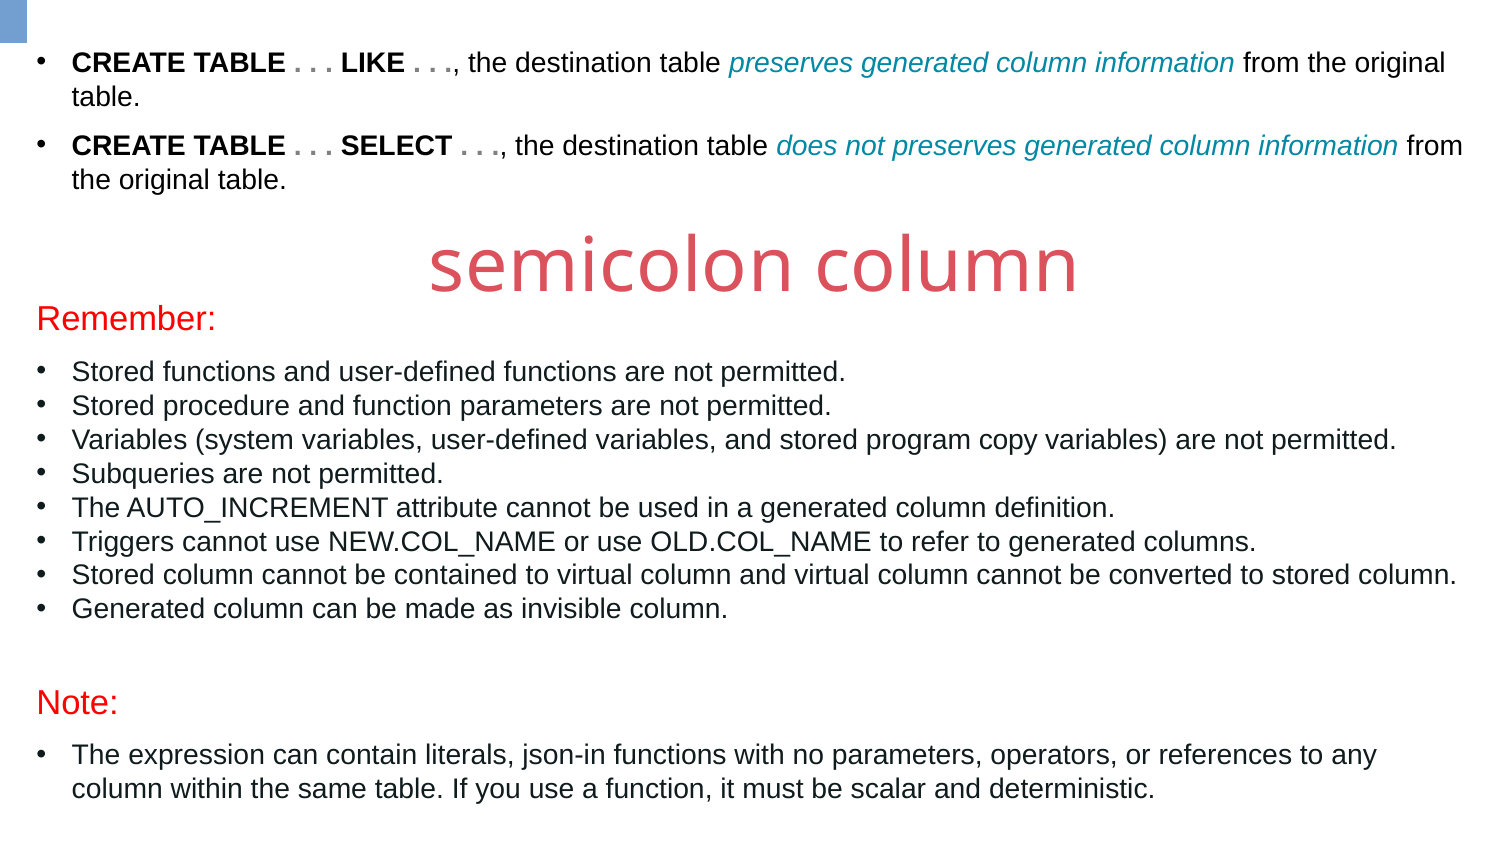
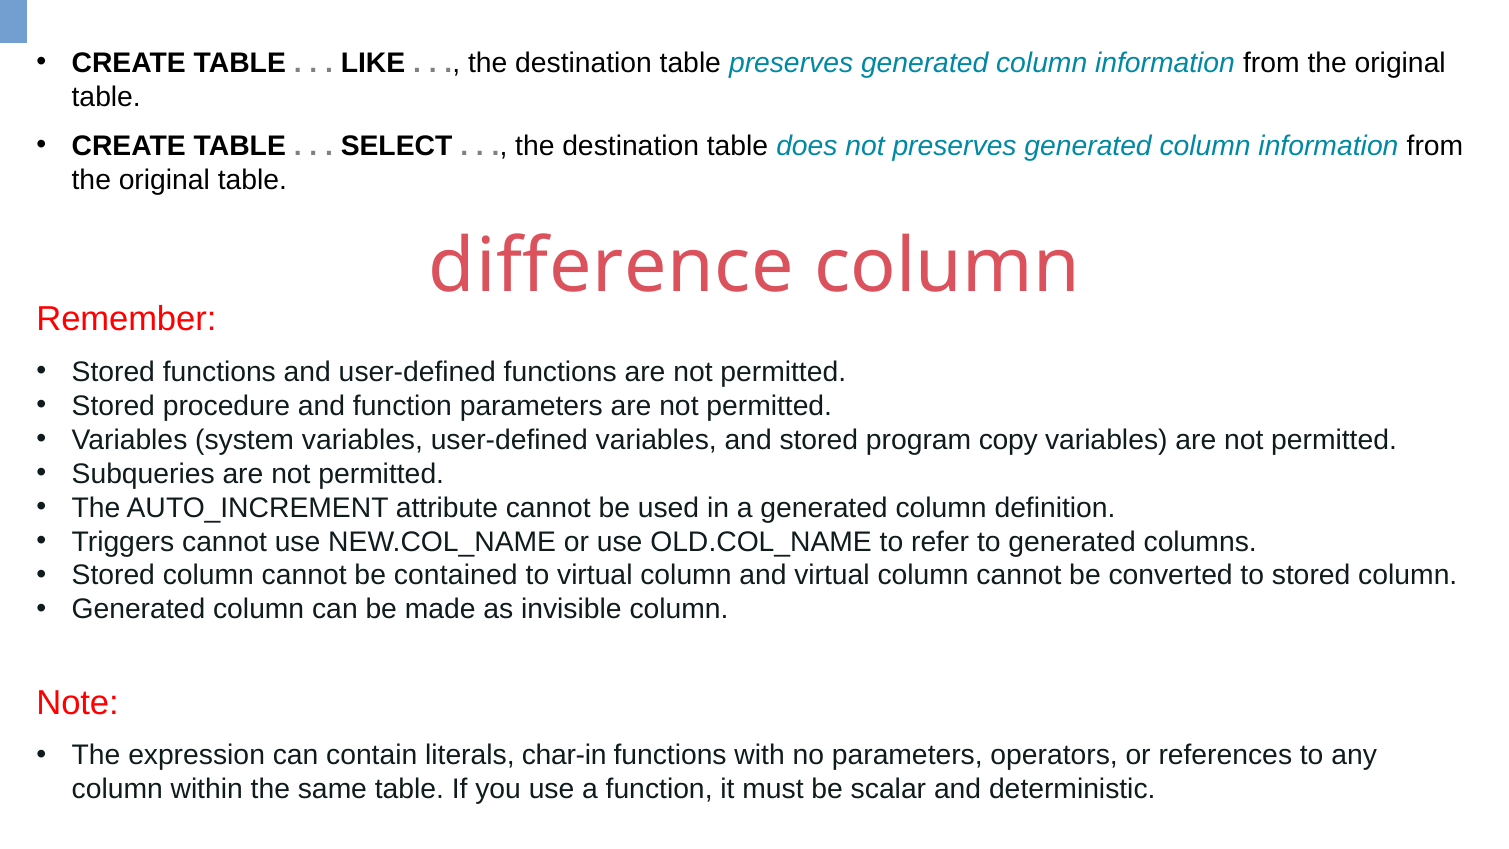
semicolon: semicolon -> difference
json-in: json-in -> char-in
